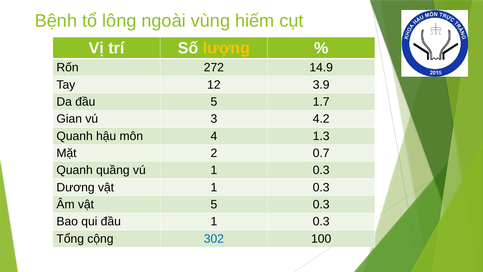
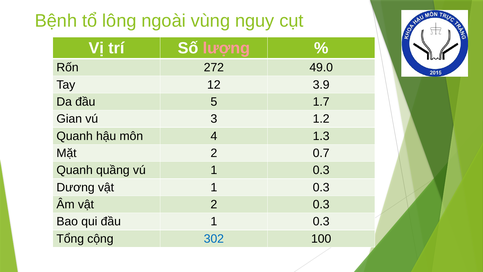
hiếm: hiếm -> nguy
lượng colour: yellow -> pink
14.9: 14.9 -> 49.0
4.2: 4.2 -> 1.2
vật 5: 5 -> 2
